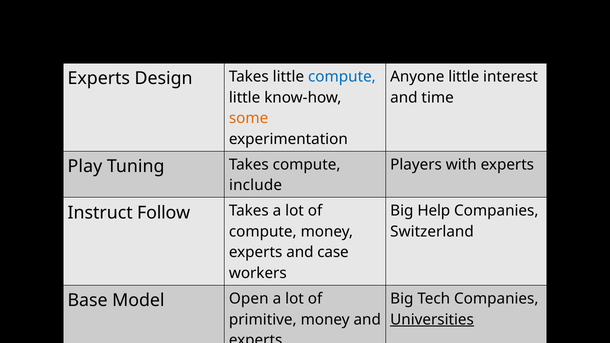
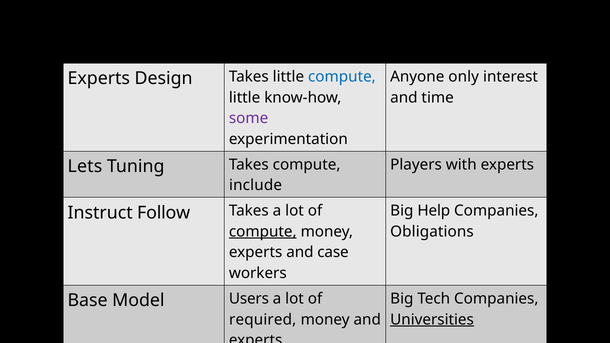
Anyone little: little -> only
some colour: orange -> purple
Play: Play -> Lets
compute at (263, 232) underline: none -> present
Switzerland: Switzerland -> Obligations
Open: Open -> Users
primitive: primitive -> required
